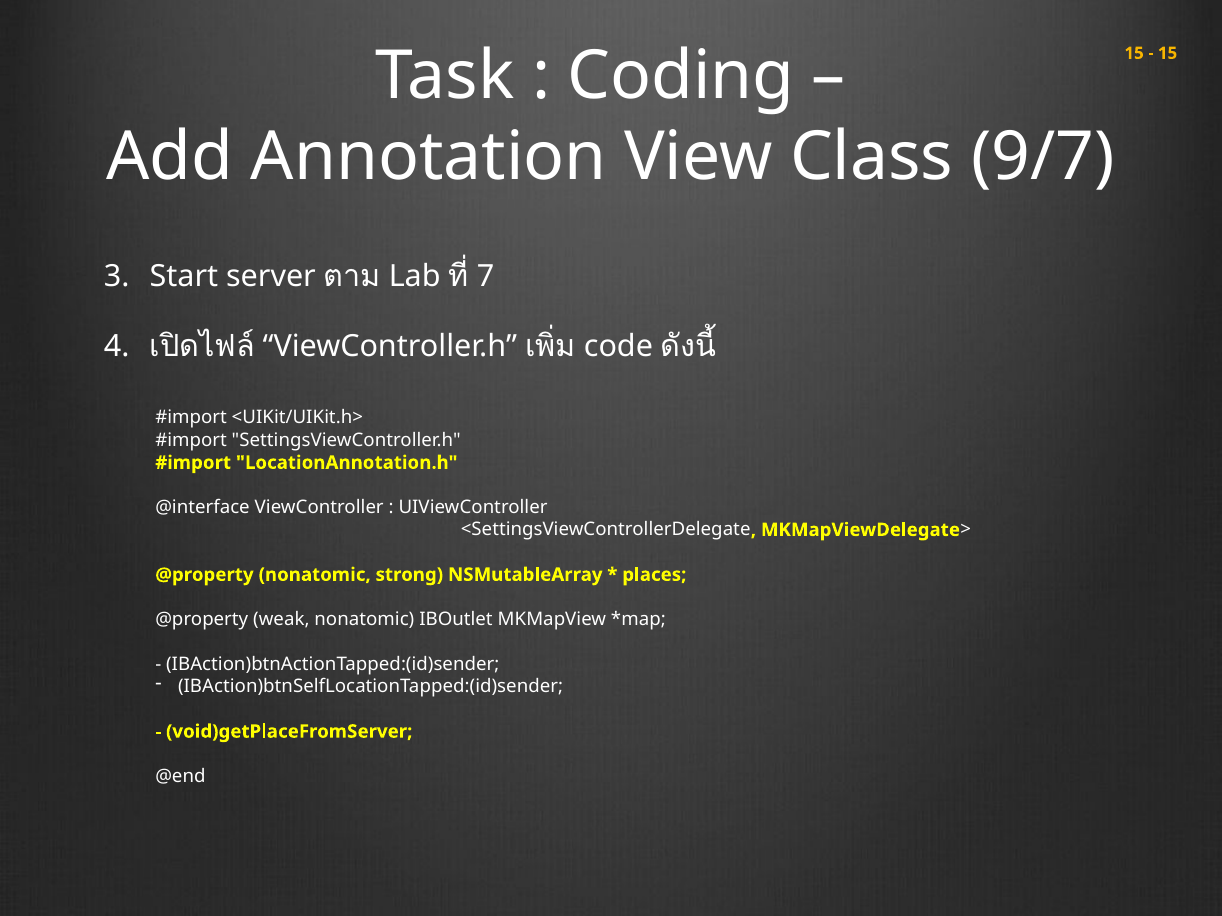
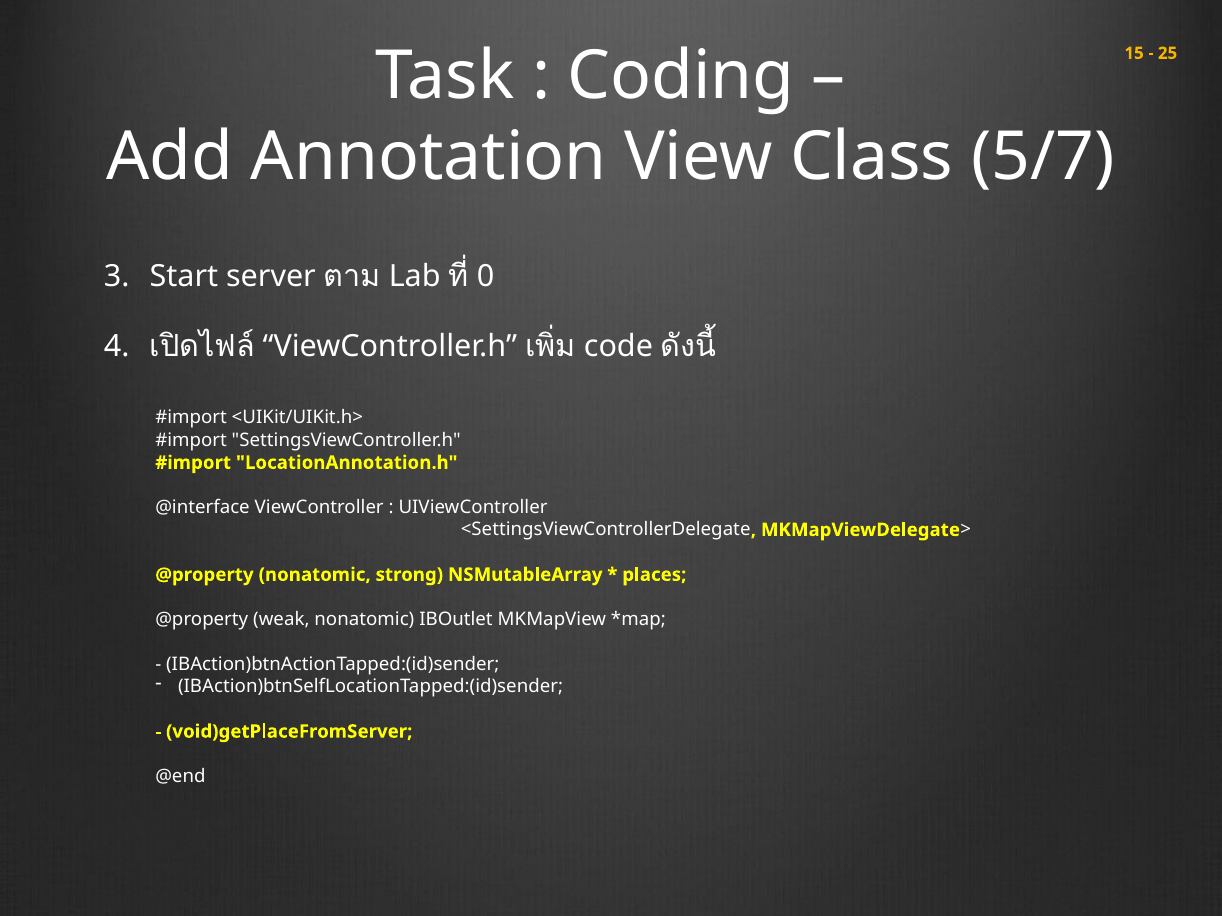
15 at (1168, 53): 15 -> 25
9/7: 9/7 -> 5/7
7: 7 -> 0
